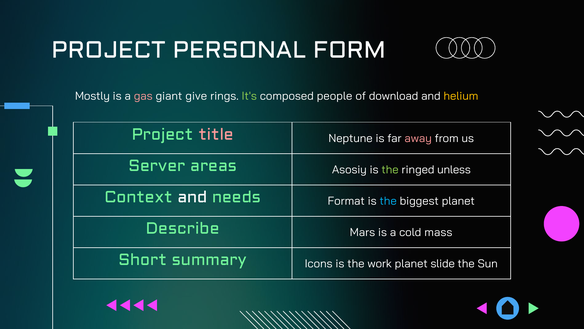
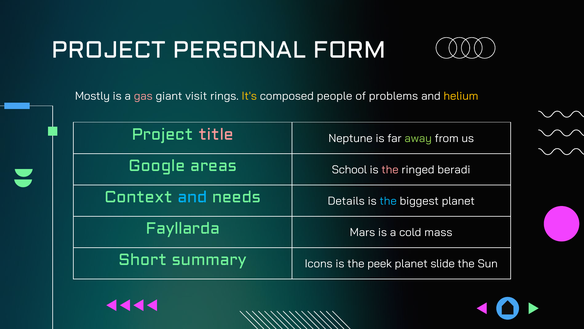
give: give -> visit
It's colour: light green -> yellow
download: download -> problems
away colour: pink -> light green
Server: Server -> Google
Asosiy: Asosiy -> School
the at (390, 170) colour: light green -> pink
unless: unless -> beradi
and at (192, 197) colour: white -> light blue
Format: Format -> Details
Describe: Describe -> Fayllarda
work: work -> peek
